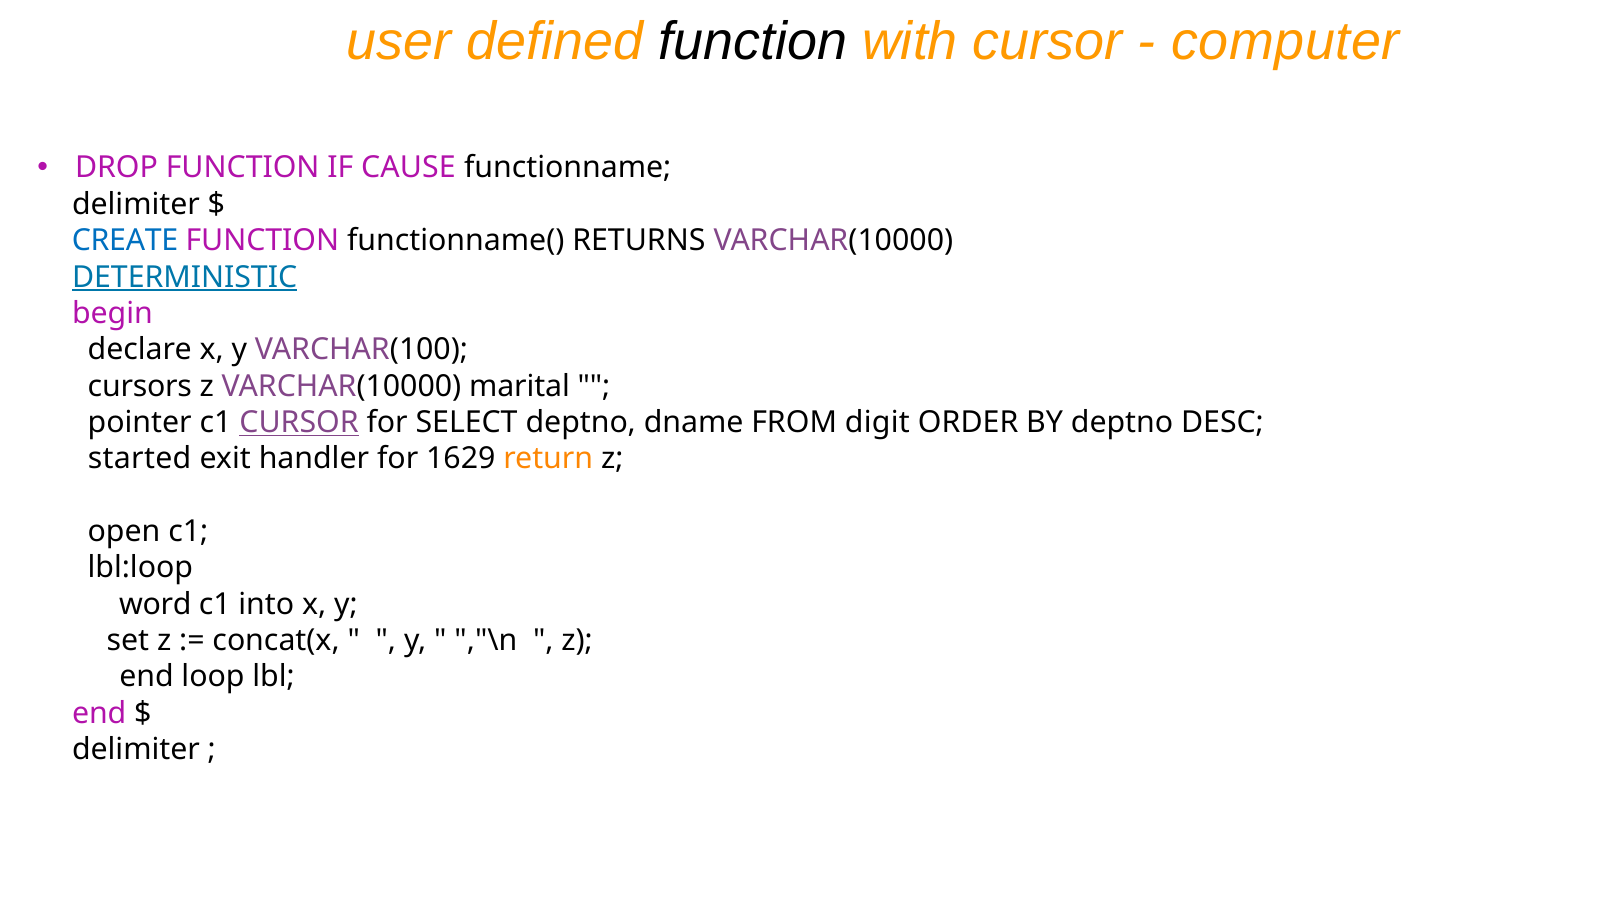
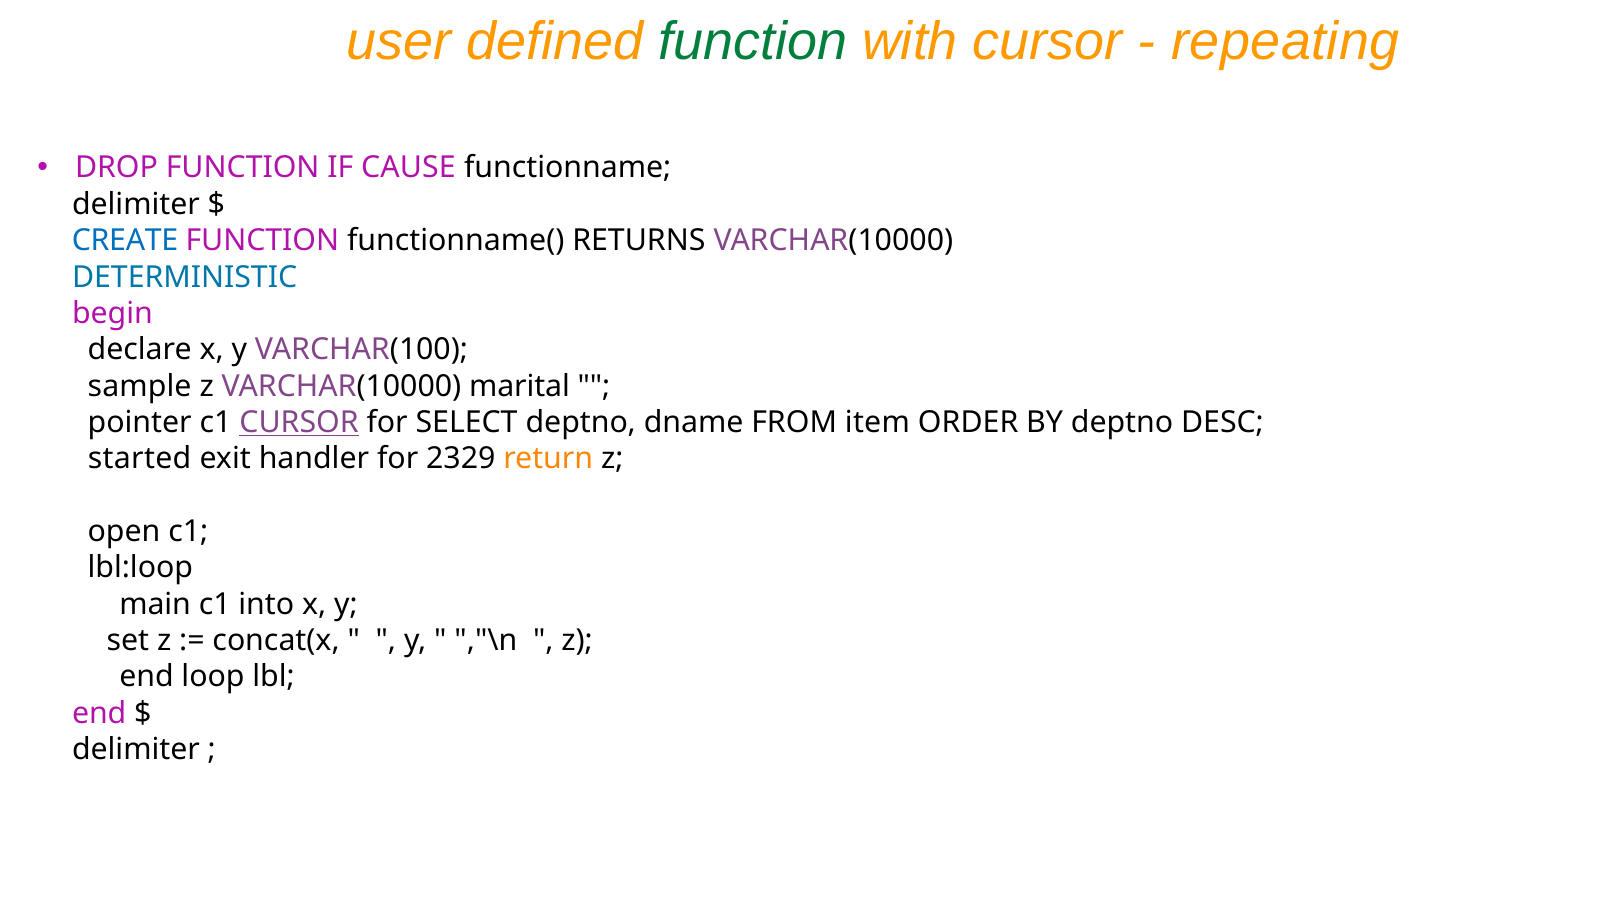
function at (753, 42) colour: black -> green
computer: computer -> repeating
DETERMINISTIC underline: present -> none
cursors: cursors -> sample
digit: digit -> item
1629: 1629 -> 2329
word: word -> main
